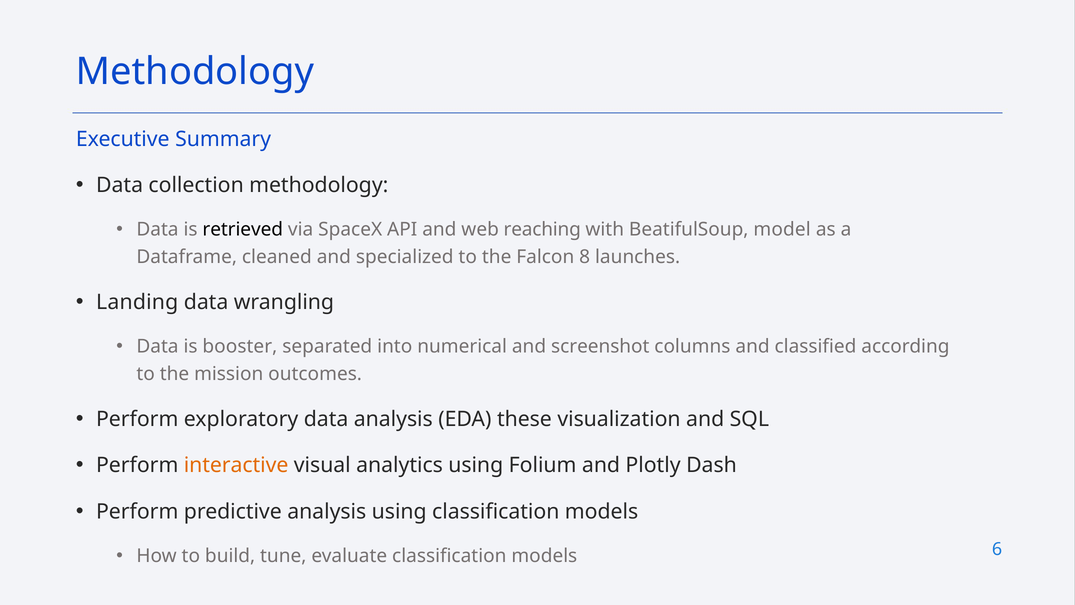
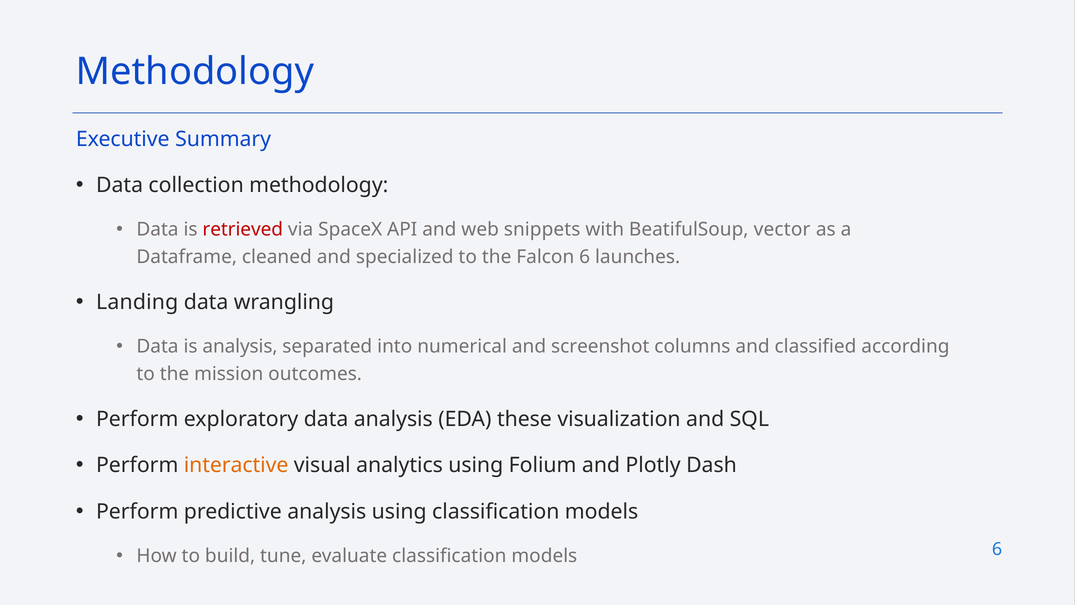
retrieved colour: black -> red
reaching: reaching -> snippets
model: model -> vector
Falcon 8: 8 -> 6
is booster: booster -> analysis
